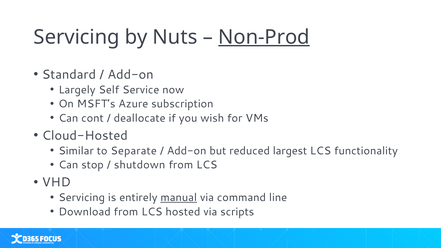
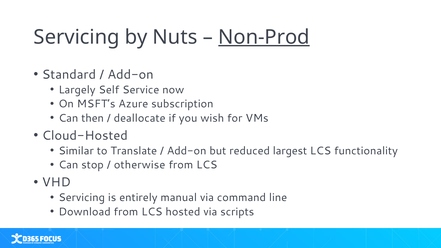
cont: cont -> then
Separate: Separate -> Translate
shutdown: shutdown -> otherwise
manual underline: present -> none
